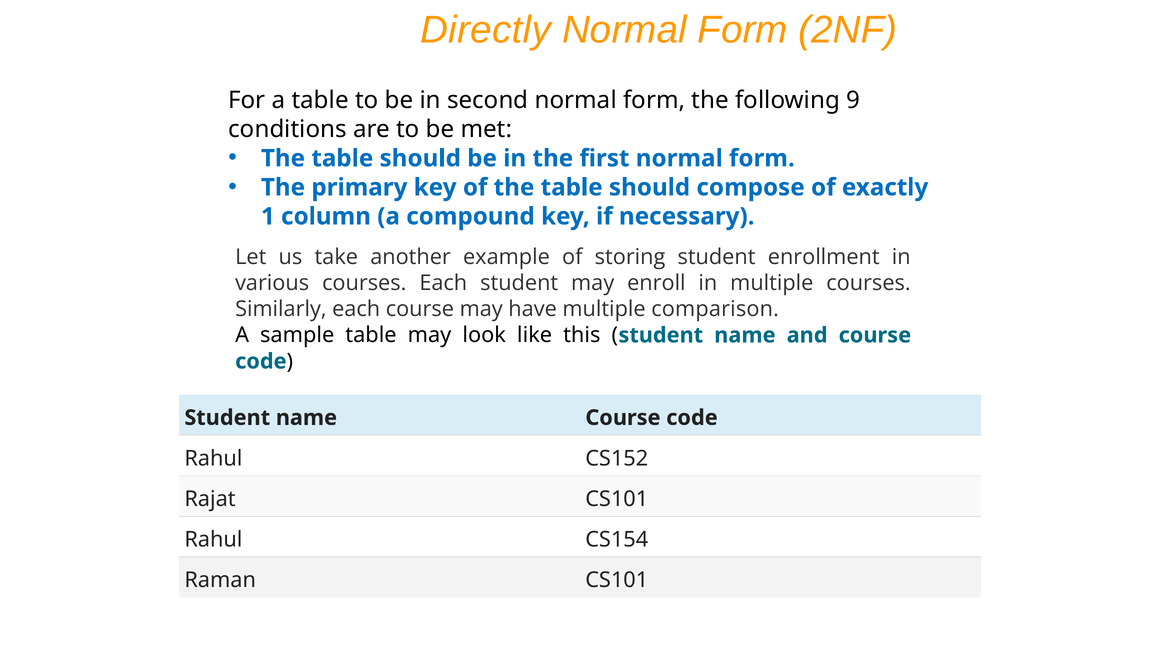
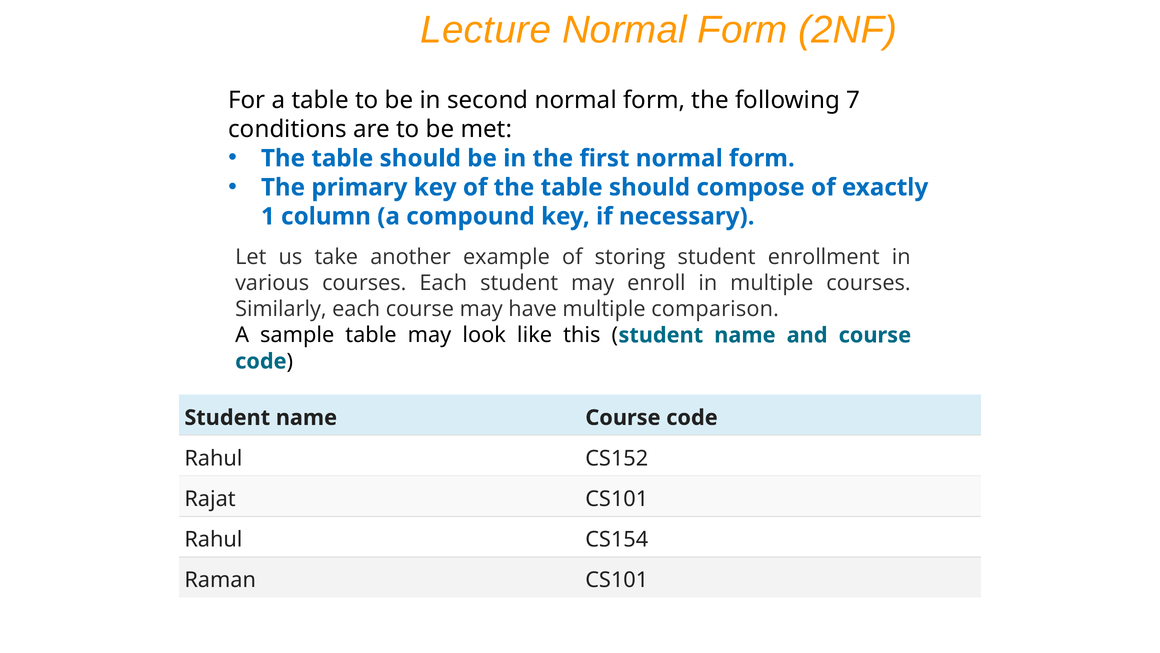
Directly: Directly -> Lecture
9: 9 -> 7
